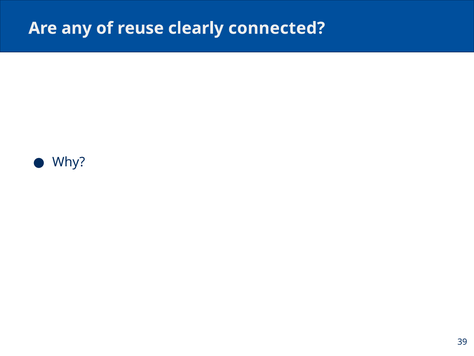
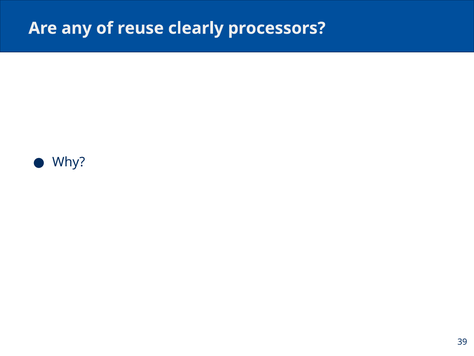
connected: connected -> processors
